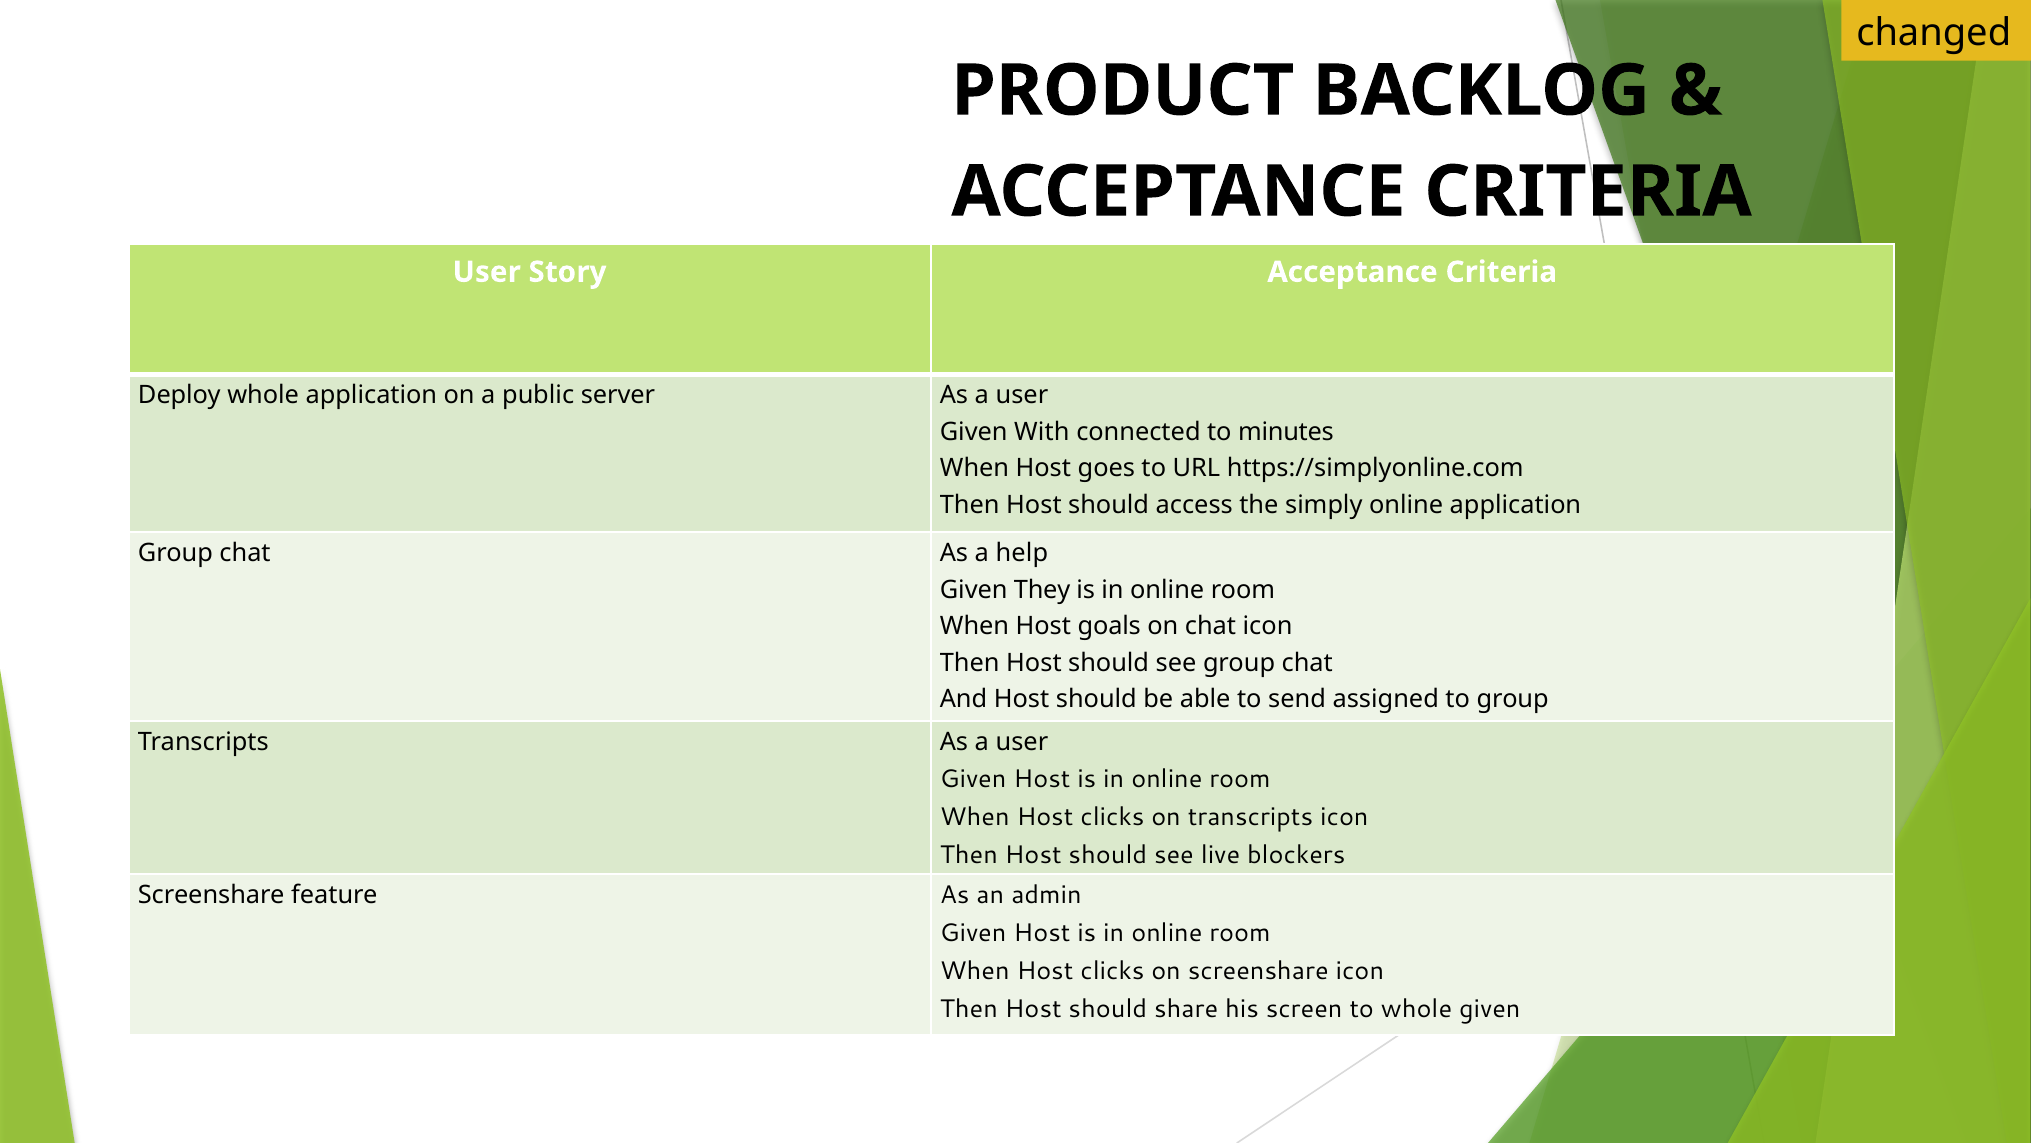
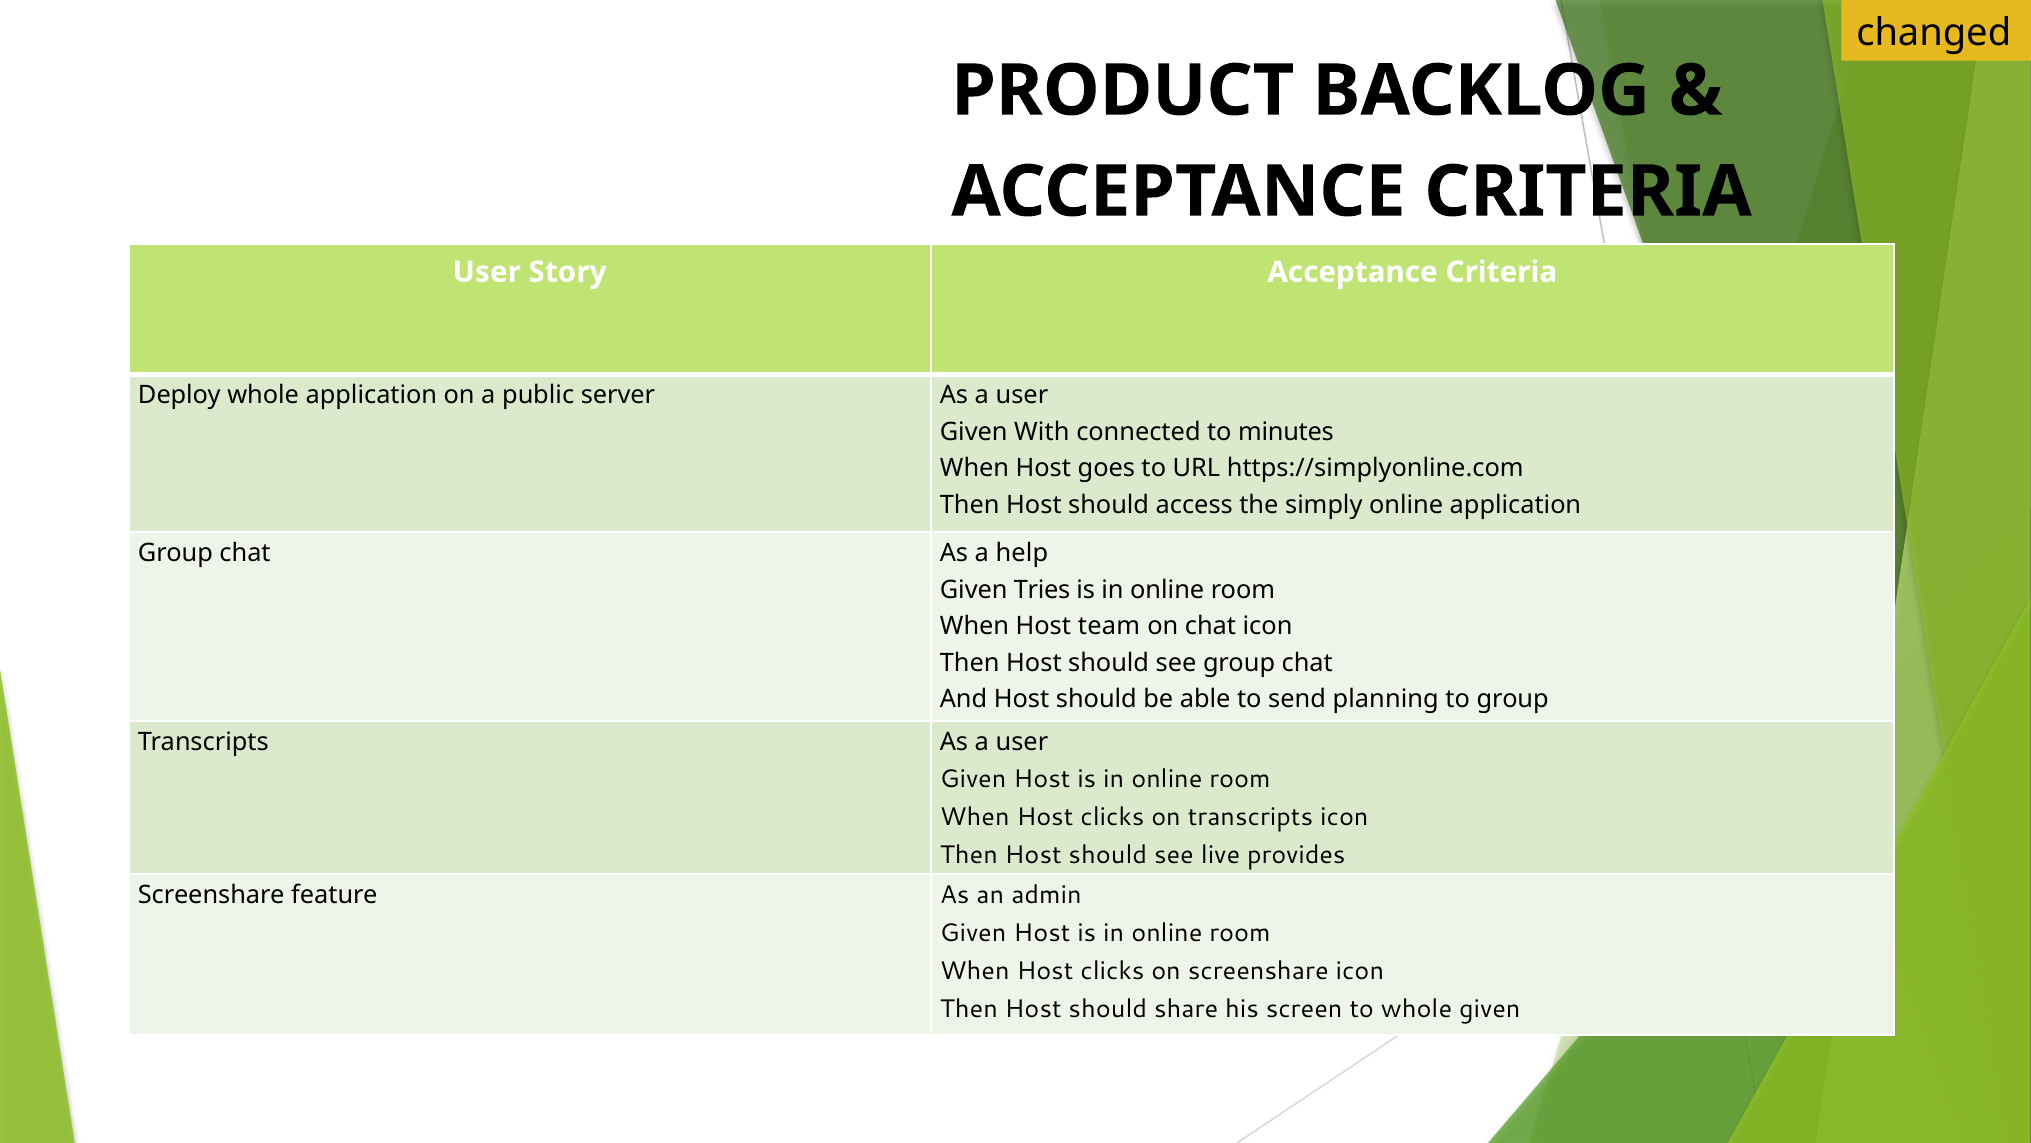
They: They -> Tries
goals: goals -> team
assigned: assigned -> planning
blockers: blockers -> provides
